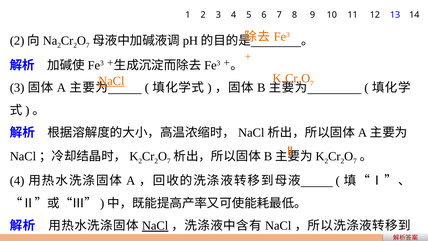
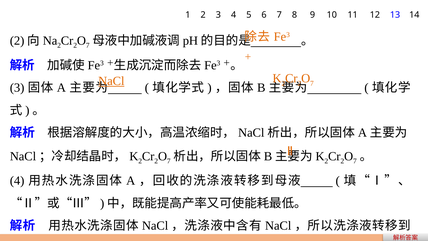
NaCl at (155, 226) underline: present -> none
